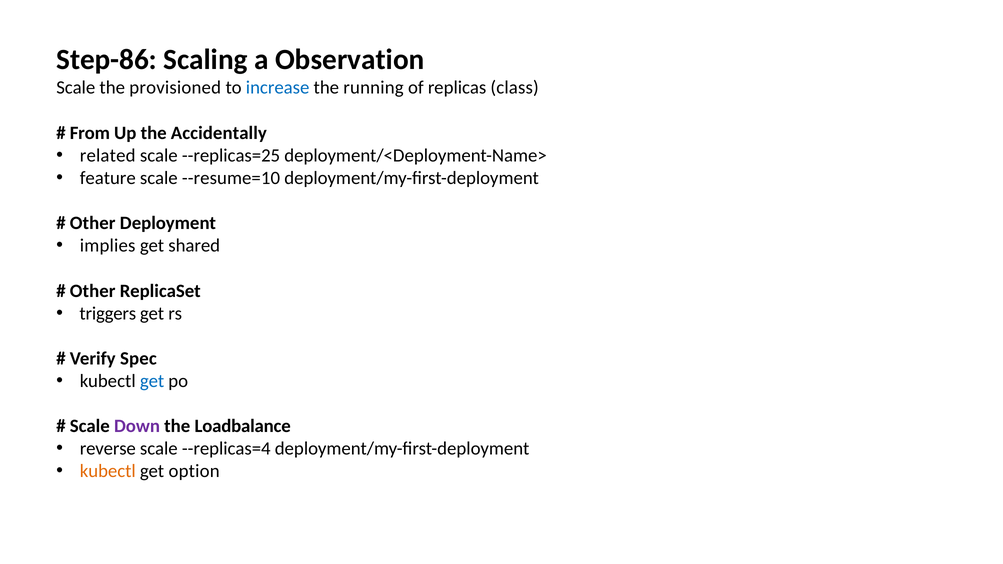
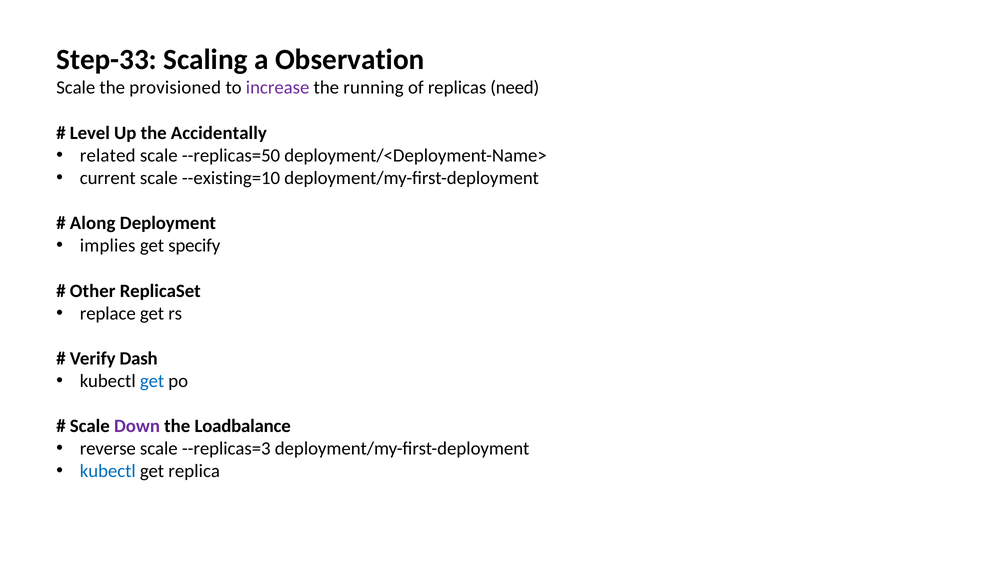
Step-86: Step-86 -> Step-33
increase colour: blue -> purple
class: class -> need
From: From -> Level
--replicas=25: --replicas=25 -> --replicas=50
feature: feature -> current
--resume=10: --resume=10 -> --existing=10
Other at (93, 223): Other -> Along
shared: shared -> specify
triggers: triggers -> replace
Spec: Spec -> Dash
--replicas=4: --replicas=4 -> --replicas=3
kubectl at (108, 471) colour: orange -> blue
option: option -> replica
